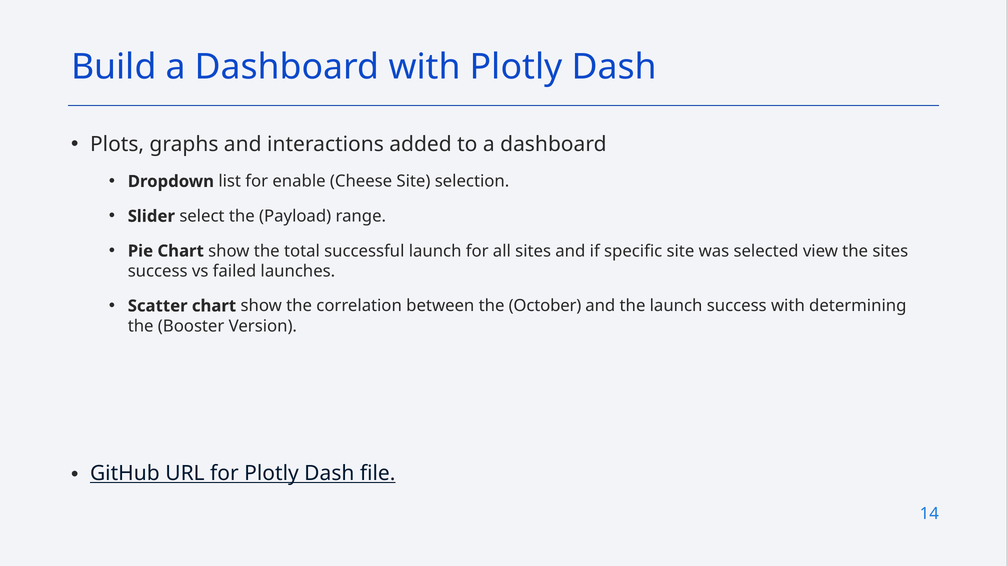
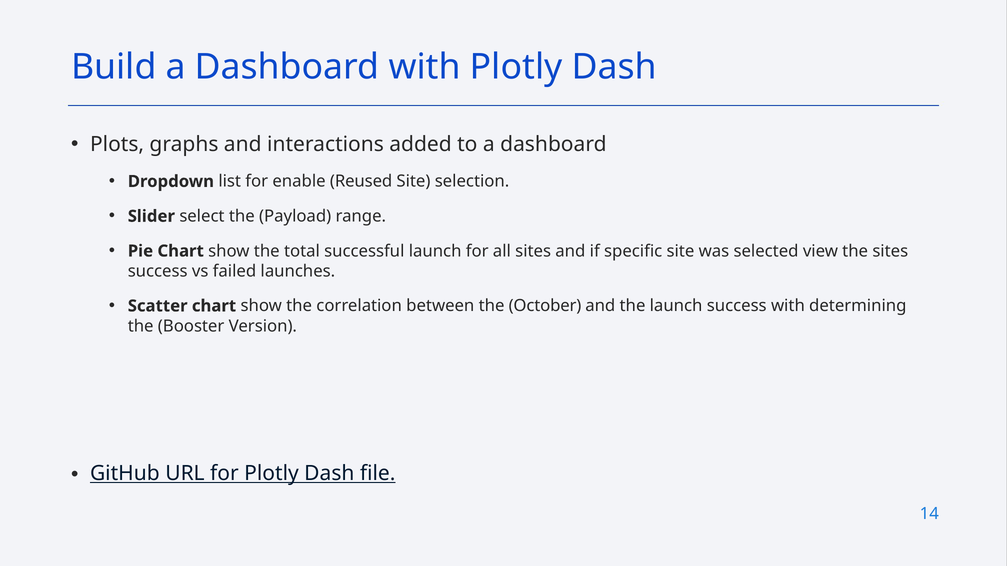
Cheese: Cheese -> Reused
